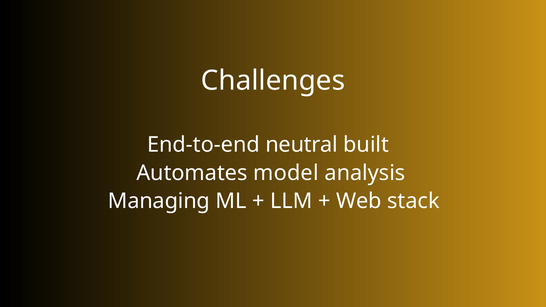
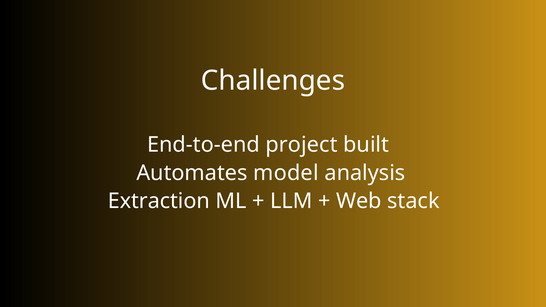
neutral: neutral -> project
Managing: Managing -> Extraction
